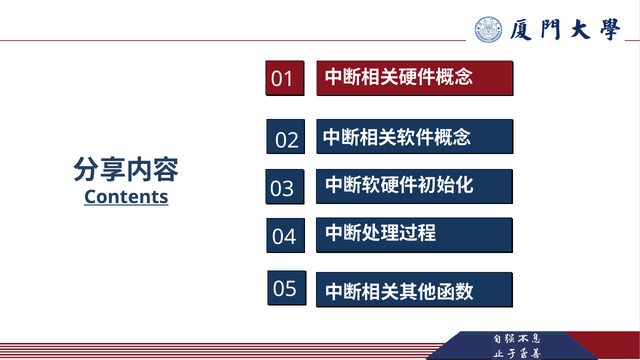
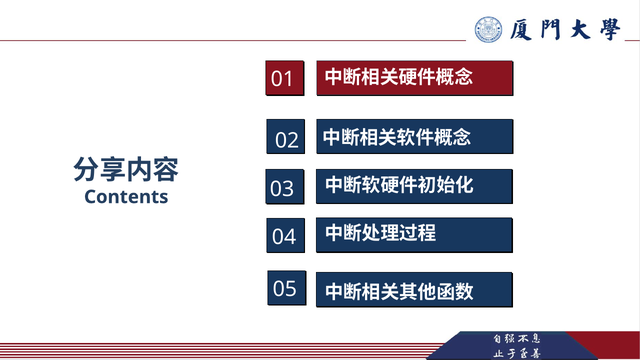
Contents underline: present -> none
